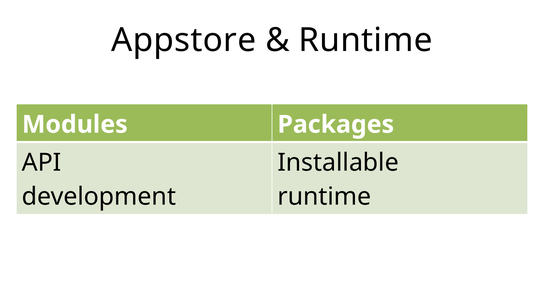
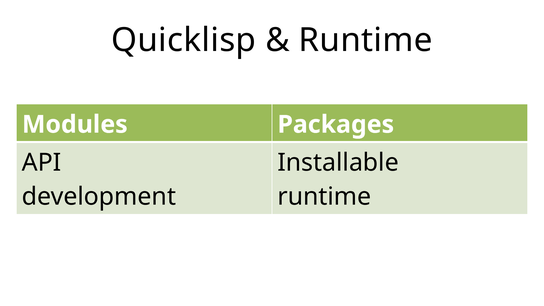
Appstore: Appstore -> Quicklisp
